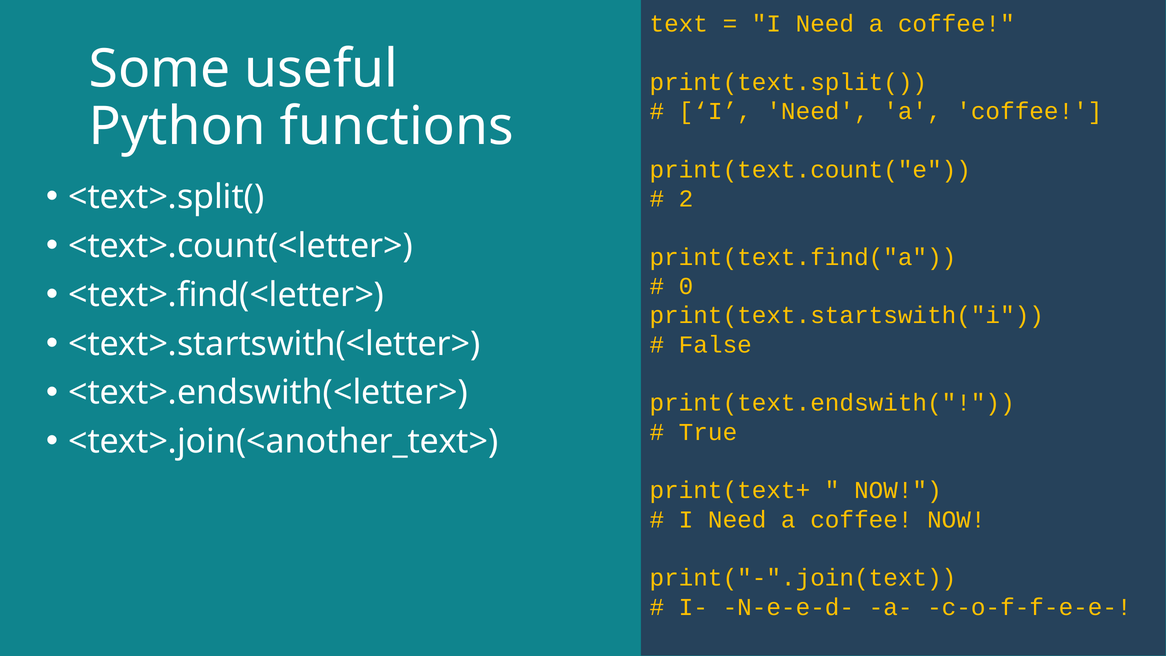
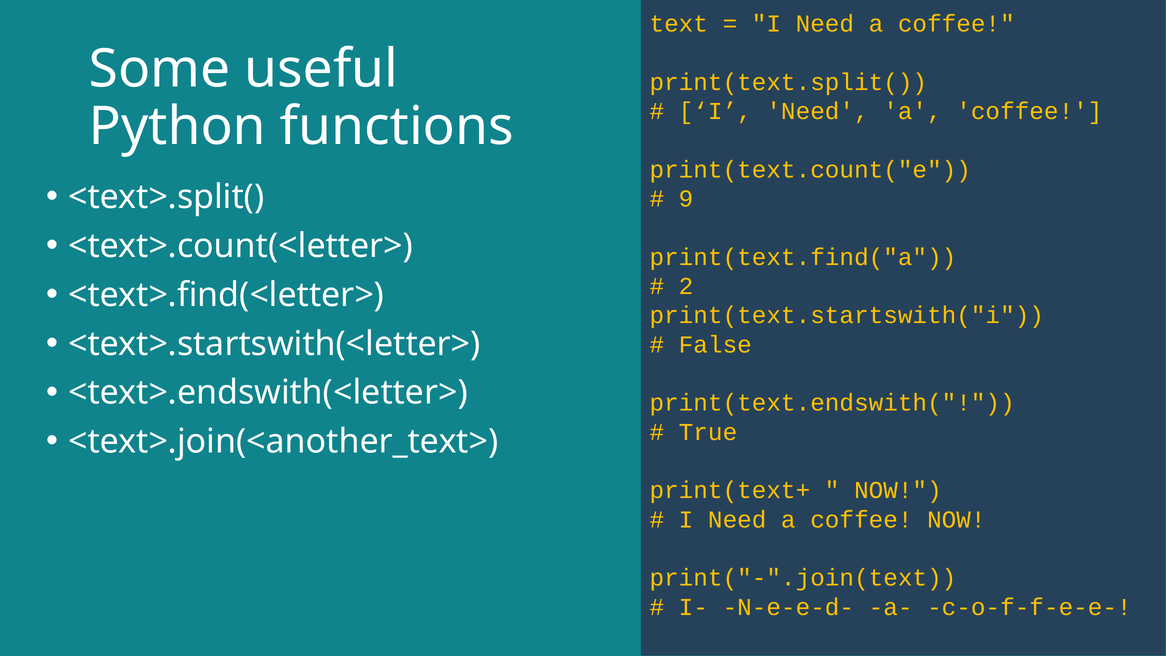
2: 2 -> 9
0: 0 -> 2
